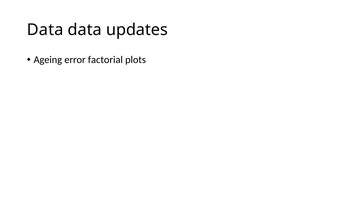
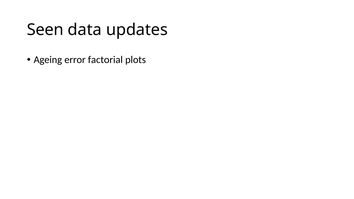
Data at (45, 30): Data -> Seen
